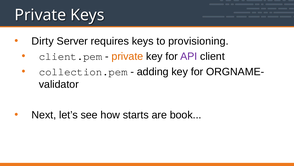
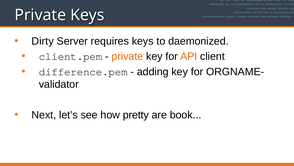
provisioning: provisioning -> daemonized
API colour: purple -> orange
collection.pem: collection.pem -> difference.pem
starts: starts -> pretty
